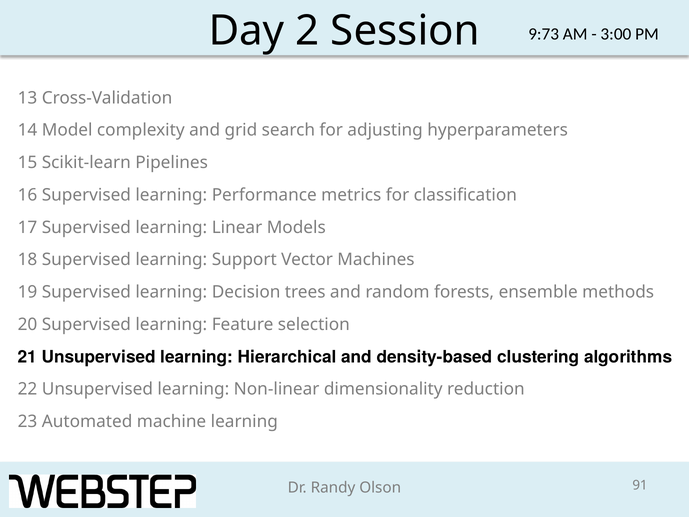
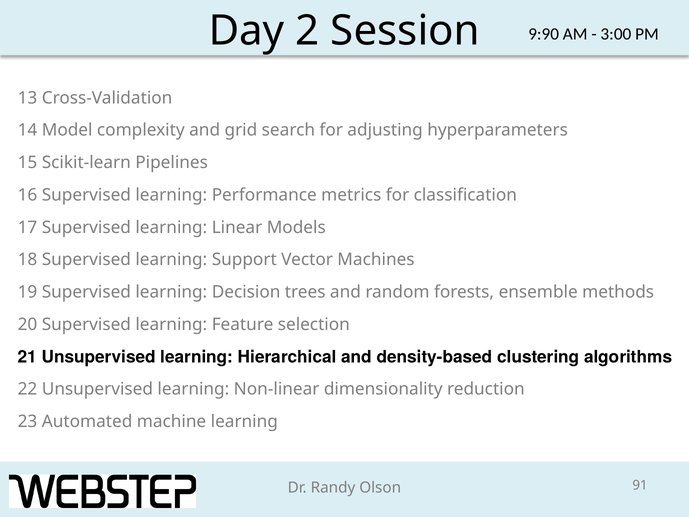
9:73: 9:73 -> 9:90
